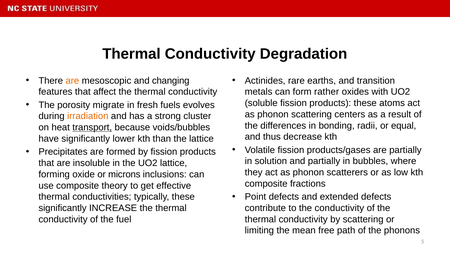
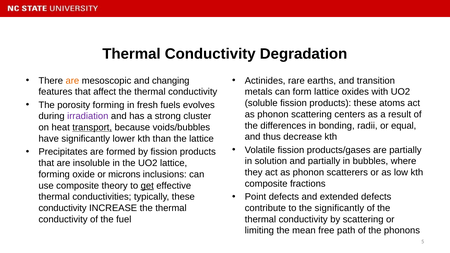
form rather: rather -> lattice
porosity migrate: migrate -> forming
irradiation colour: orange -> purple
get underline: none -> present
significantly at (63, 208): significantly -> conductivity
the conductivity: conductivity -> significantly
